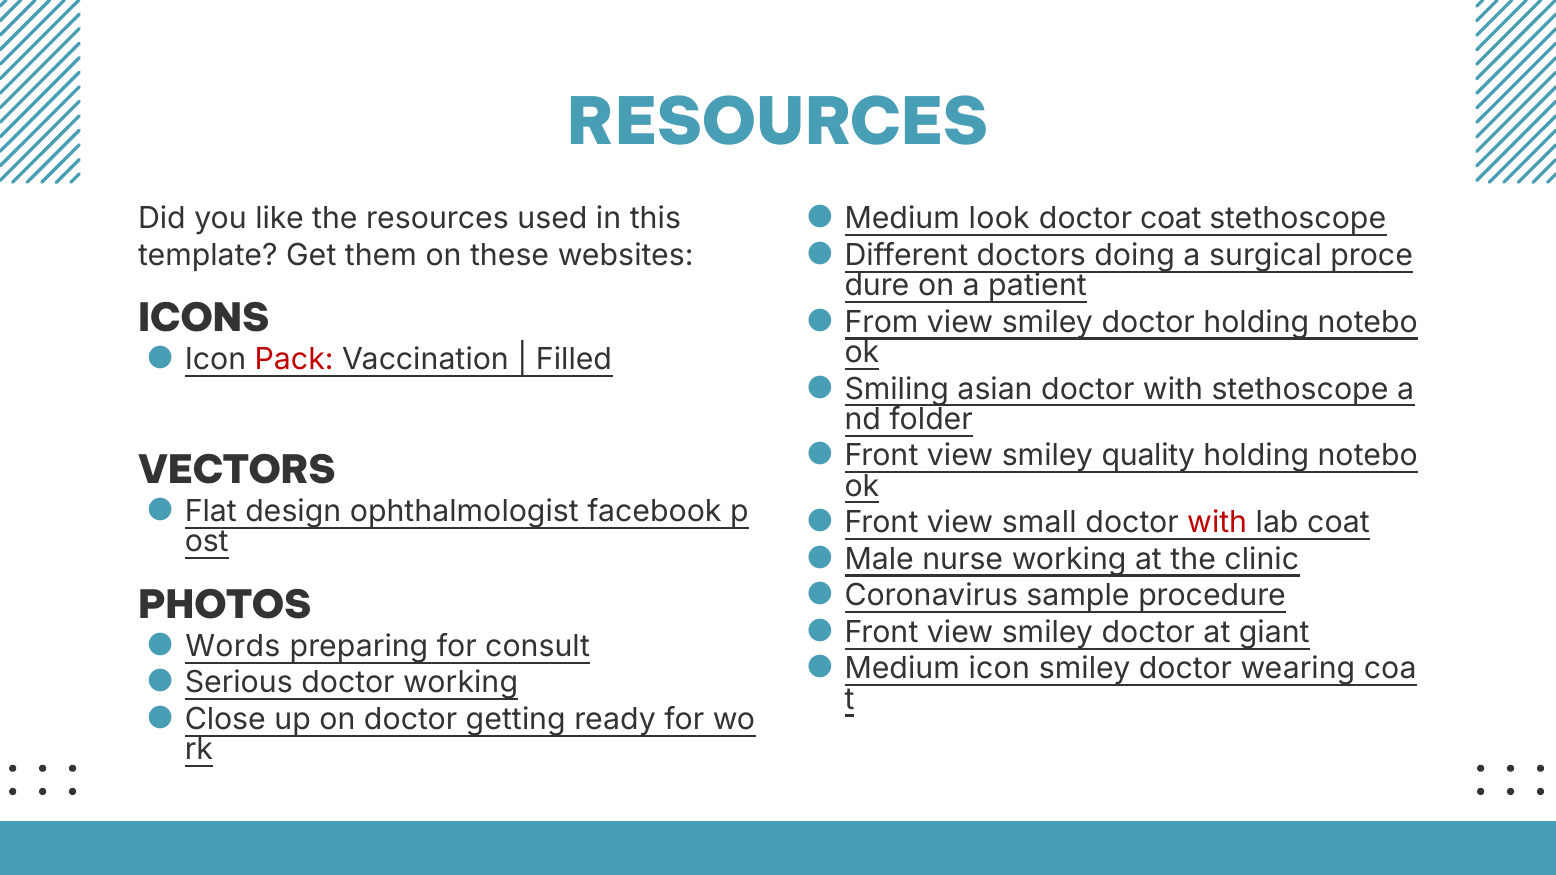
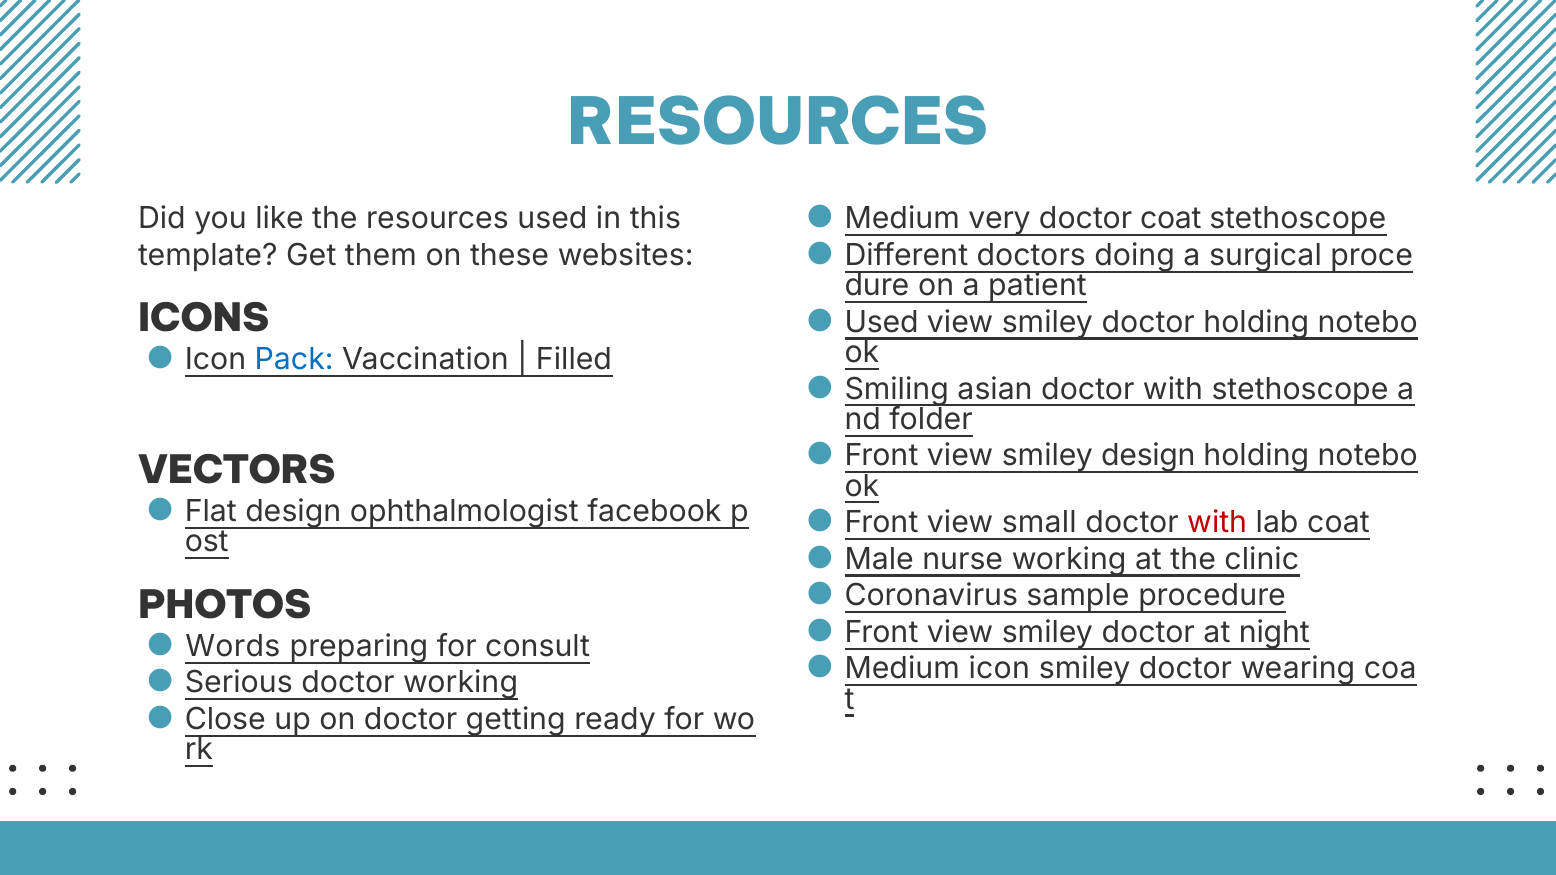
look: look -> very
From at (881, 322): From -> Used
Pack colour: red -> blue
smiley quality: quality -> design
giant: giant -> night
